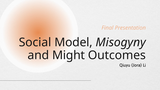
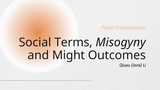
Model: Model -> Terms
